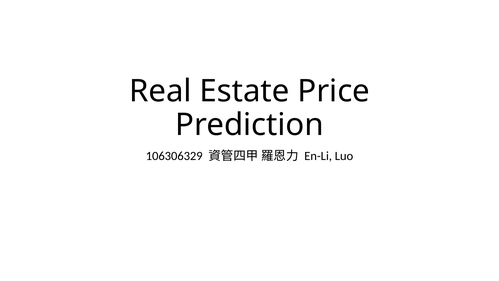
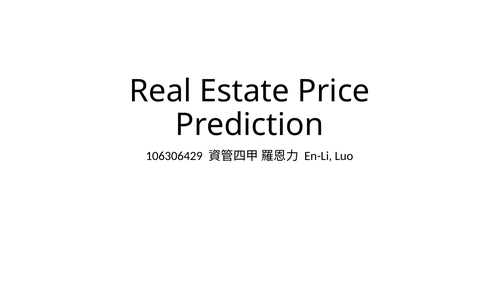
106306329: 106306329 -> 106306429
